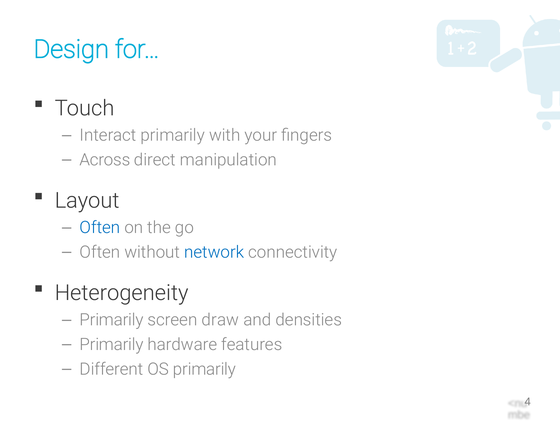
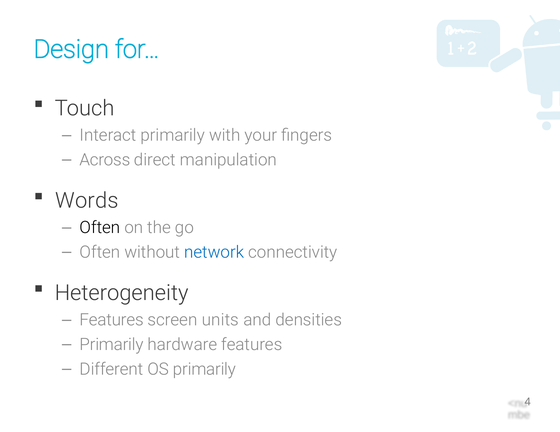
Layout: Layout -> Words
Often at (100, 228) colour: blue -> black
Primarily at (112, 321): Primarily -> Features
draw: draw -> units
